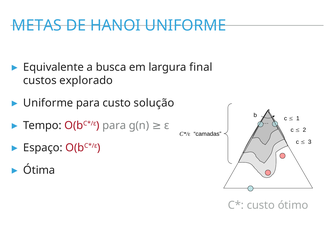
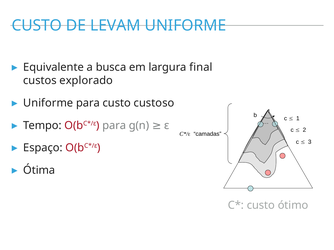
METAS at (37, 25): METAS -> CUSTO
HANOI: HANOI -> LEVAM
solução: solução -> custoso
